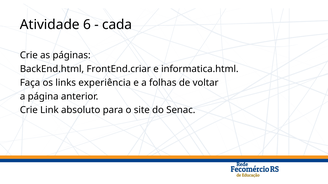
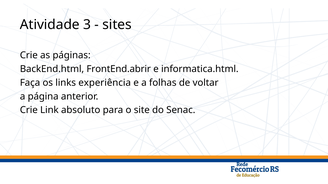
6: 6 -> 3
cada: cada -> sites
FrontEnd.criar: FrontEnd.criar -> FrontEnd.abrir
